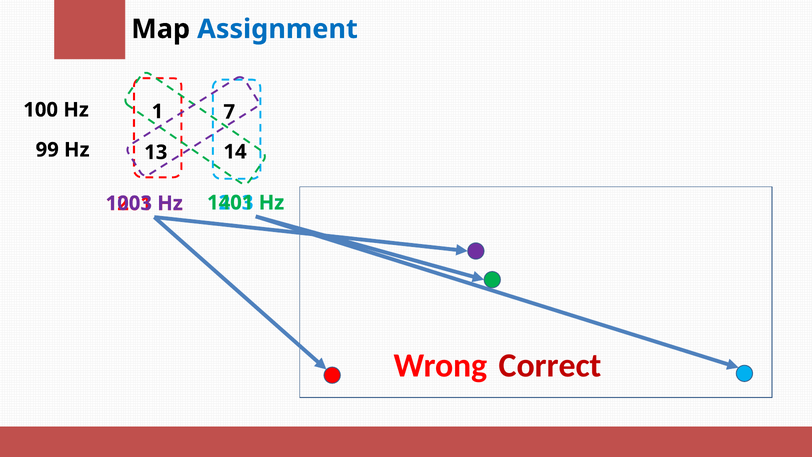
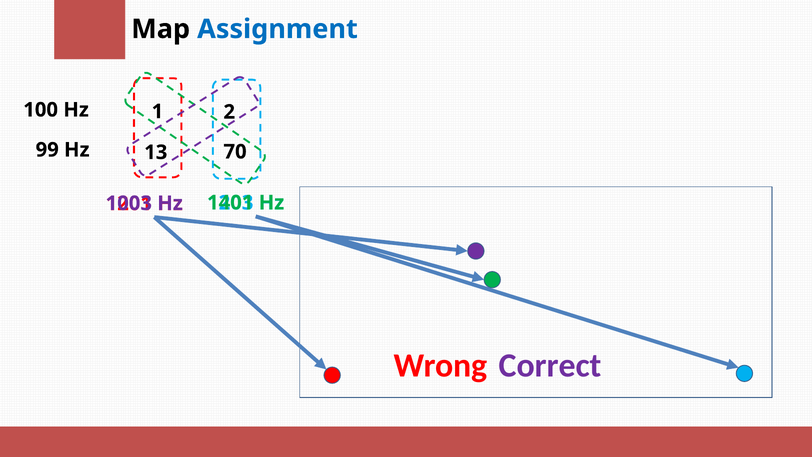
7: 7 -> 2
14: 14 -> 70
Correct colour: red -> purple
